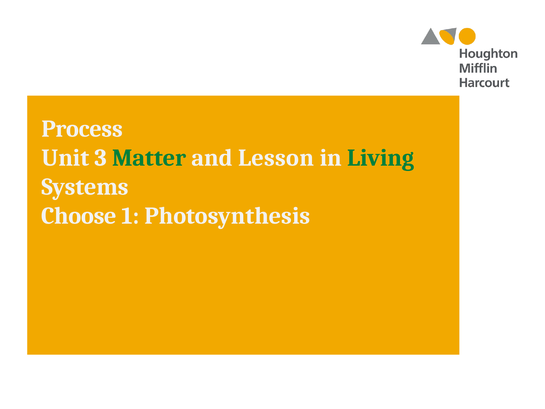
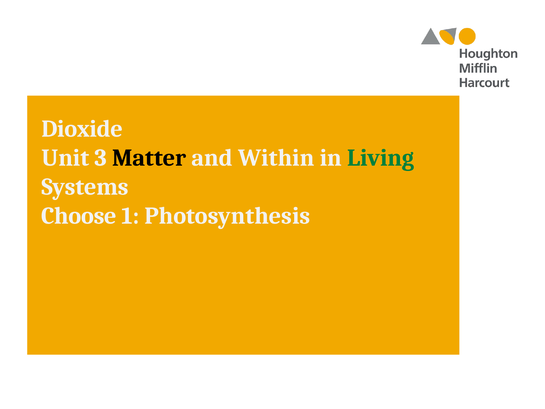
Process: Process -> Dioxide
Matter colour: green -> black
Lesson: Lesson -> Within
